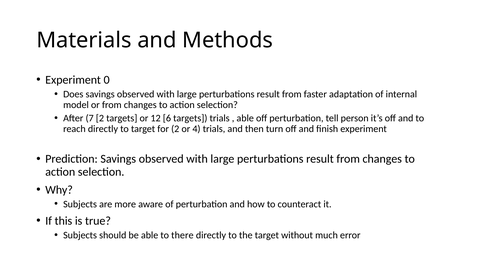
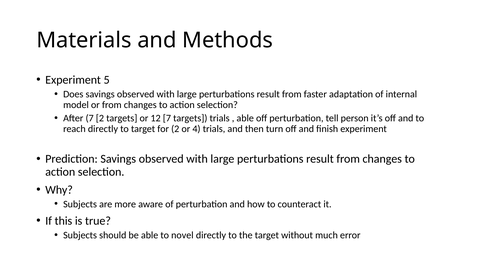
0: 0 -> 5
12 6: 6 -> 7
there: there -> novel
